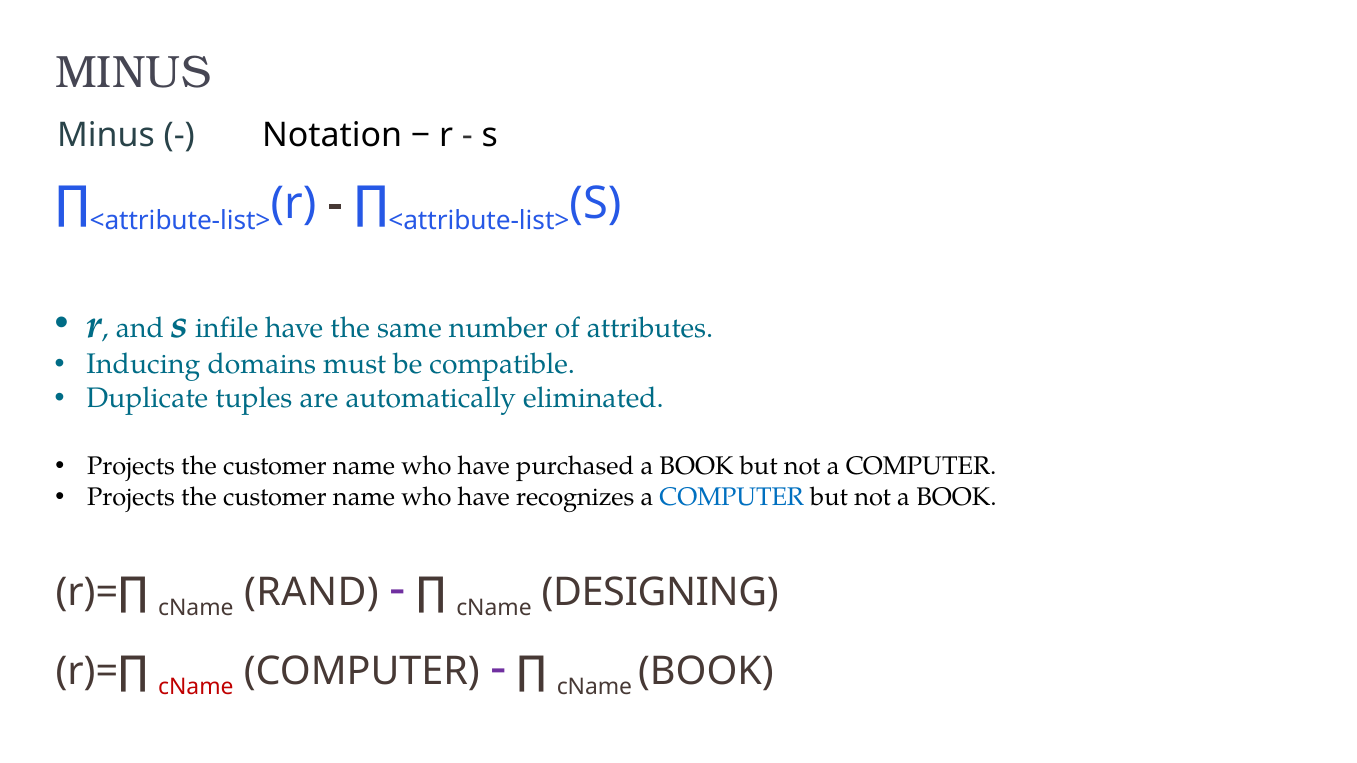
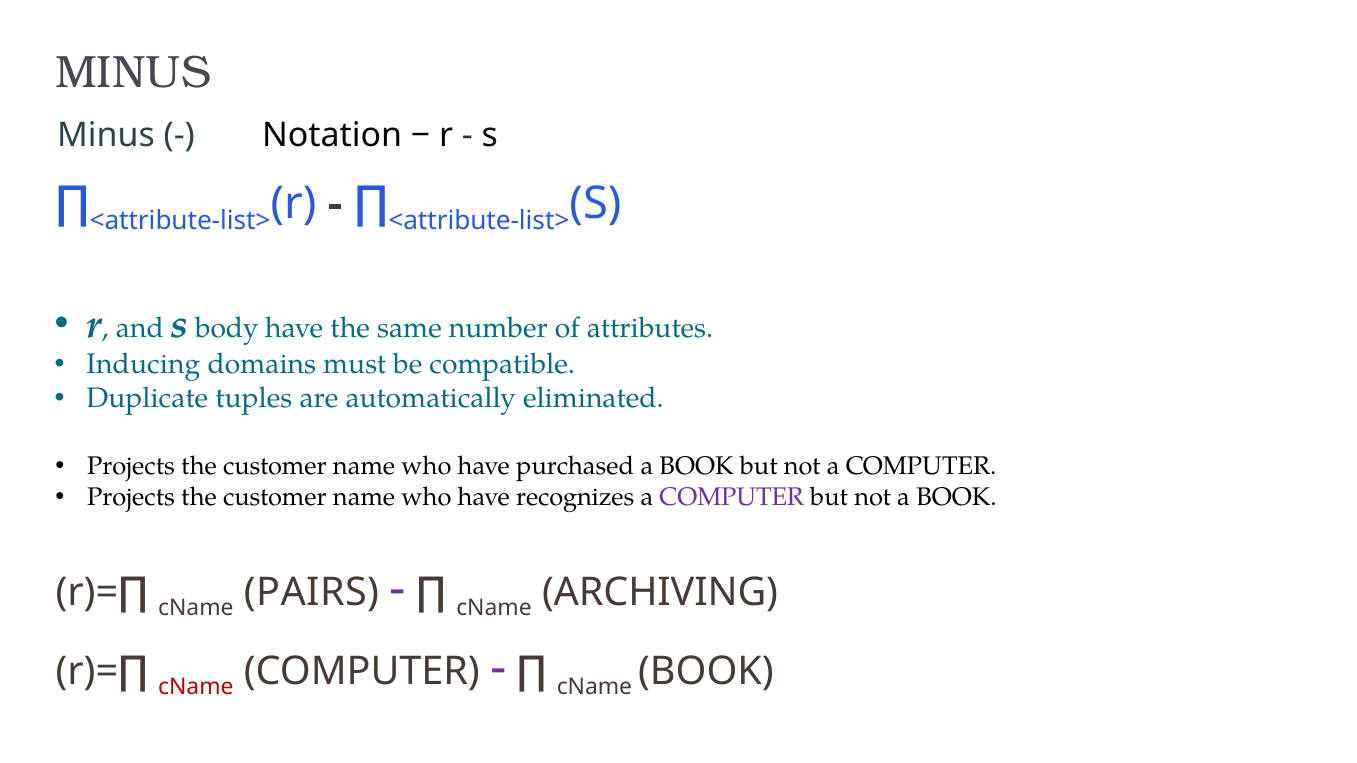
infile: infile -> body
COMPUTER at (732, 497) colour: blue -> purple
RAND: RAND -> PAIRS
DESIGNING: DESIGNING -> ARCHIVING
